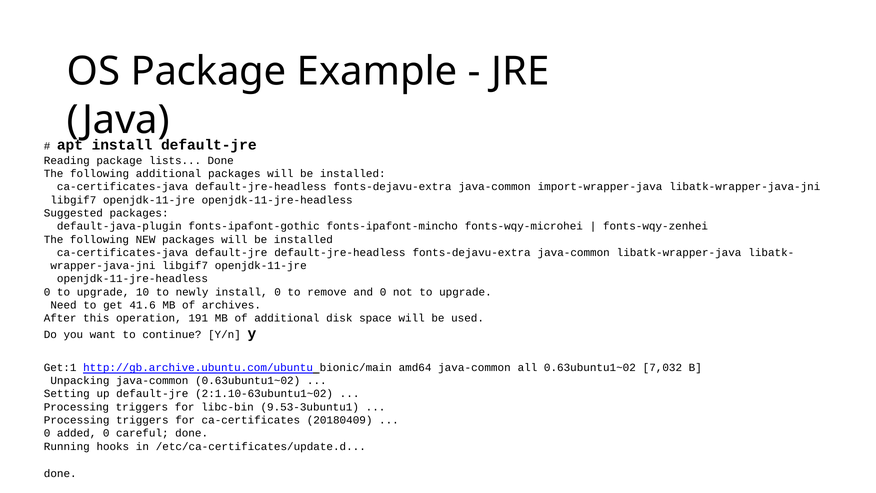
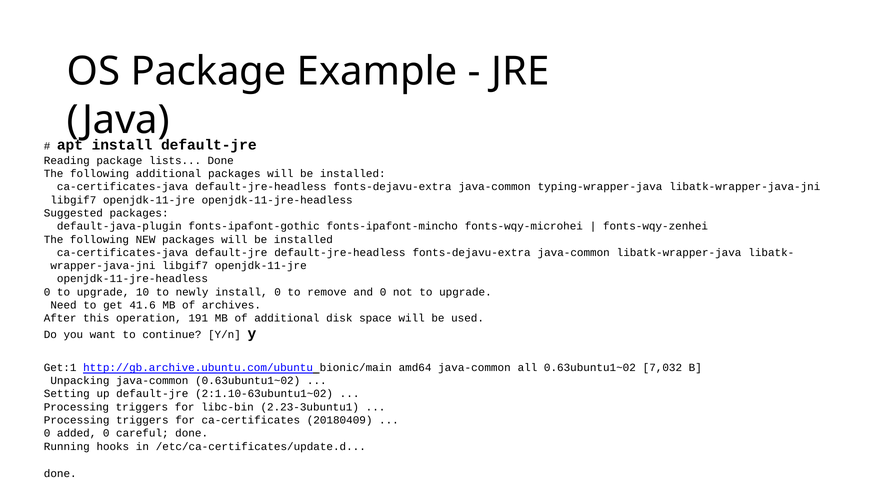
import-wrapper-java: import-wrapper-java -> typing-wrapper-java
9.53-3ubuntu1: 9.53-3ubuntu1 -> 2.23-3ubuntu1
